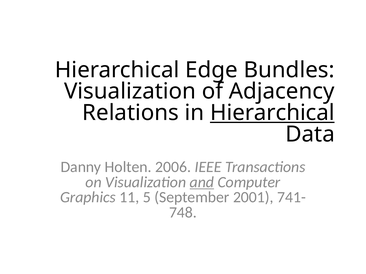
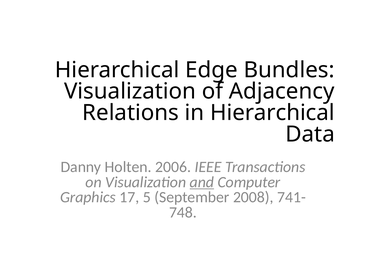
Hierarchical at (272, 113) underline: present -> none
11: 11 -> 17
2001: 2001 -> 2008
